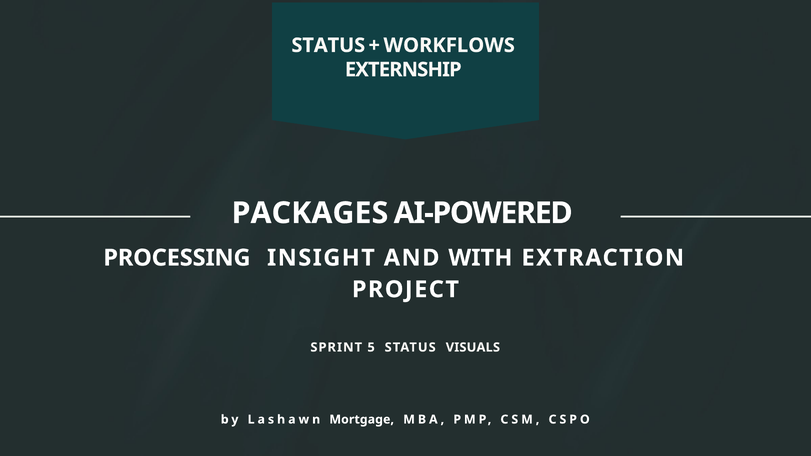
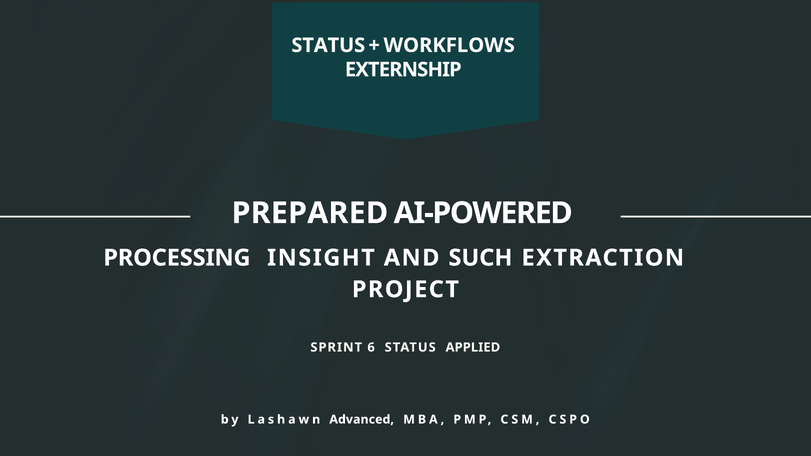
PACKAGES: PACKAGES -> PREPARED
WITH: WITH -> SUCH
5: 5 -> 6
VISUALS: VISUALS -> APPLIED
Mortgage: Mortgage -> Advanced
